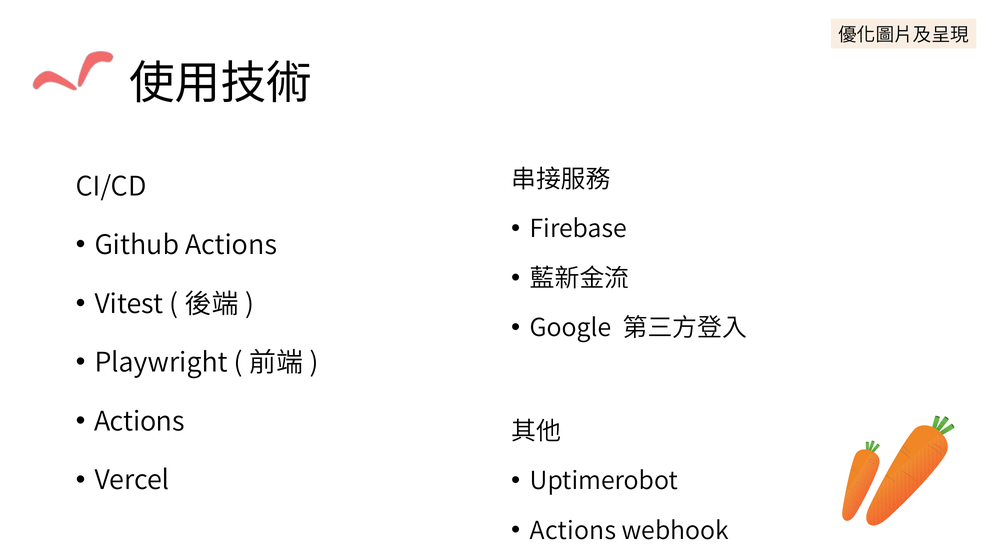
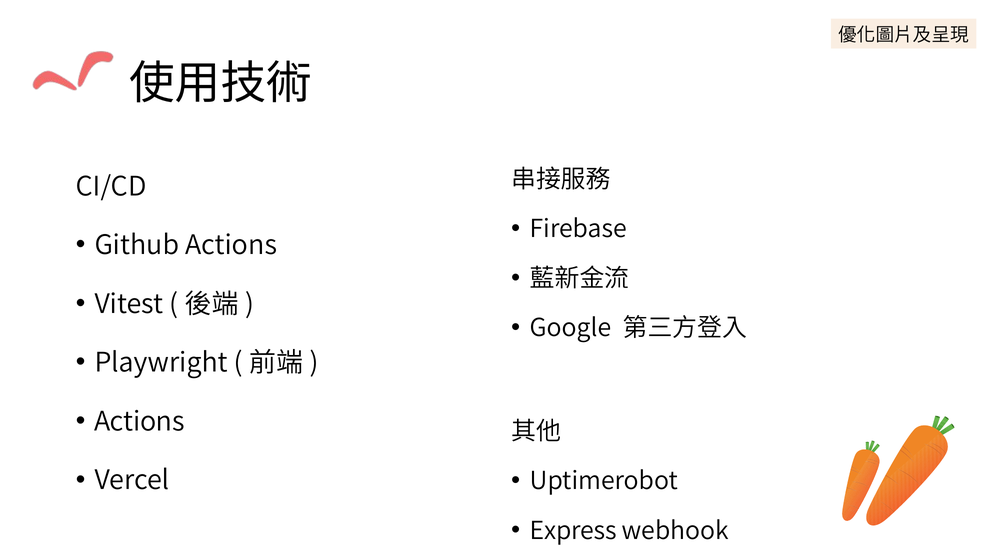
Actions at (573, 531): Actions -> Express
